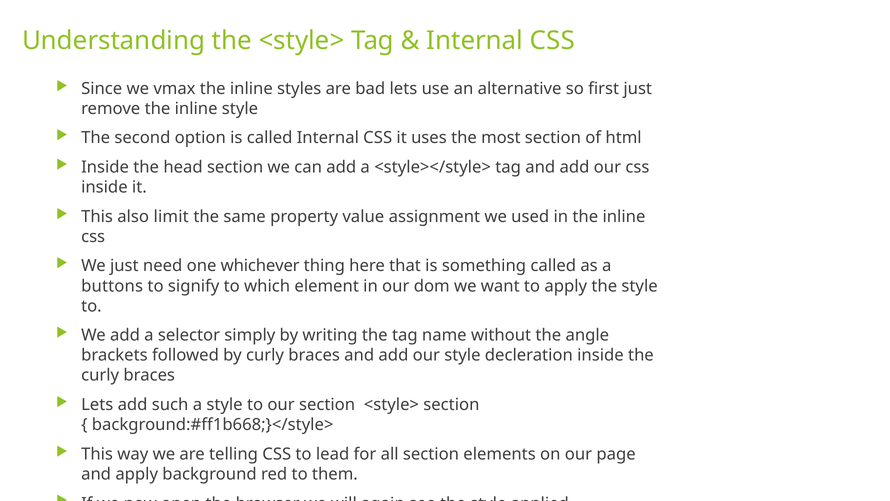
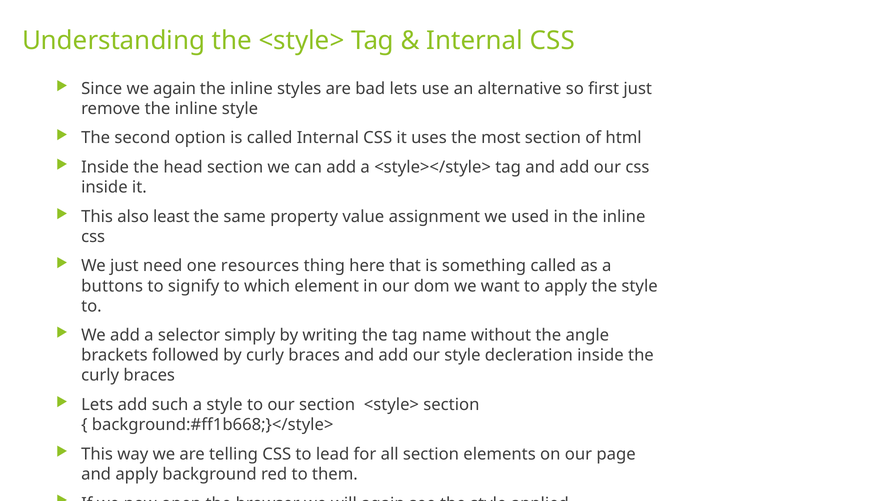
we vmax: vmax -> again
limit: limit -> least
whichever: whichever -> resources
